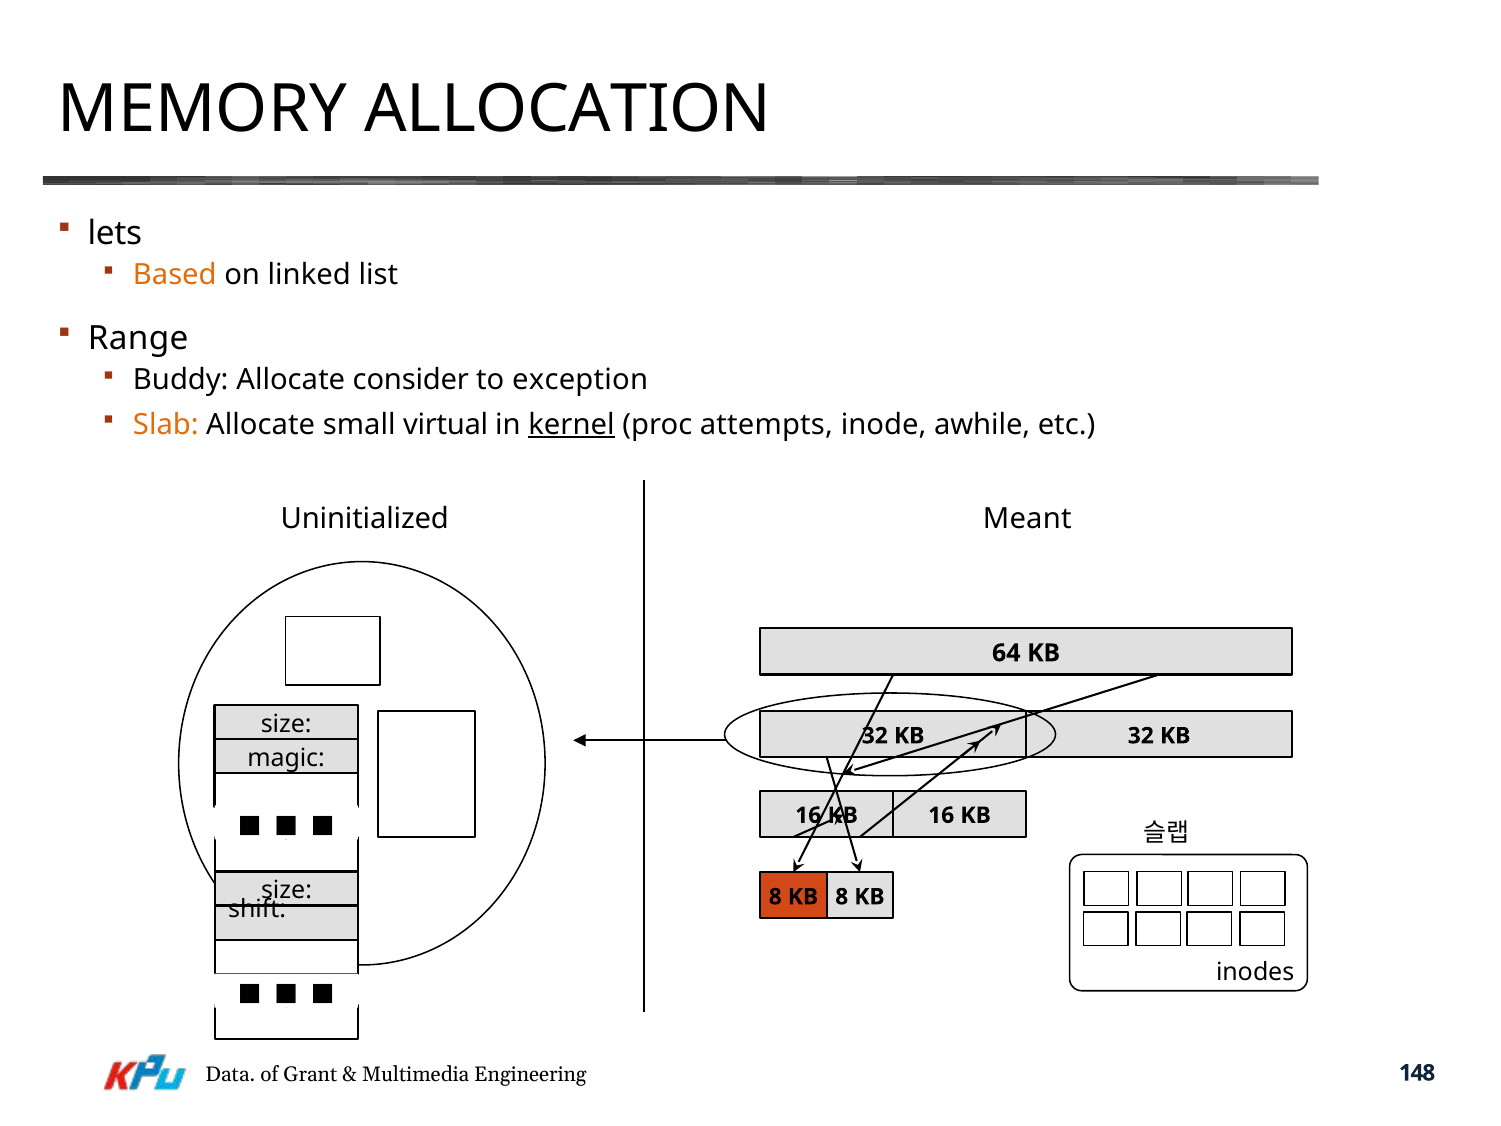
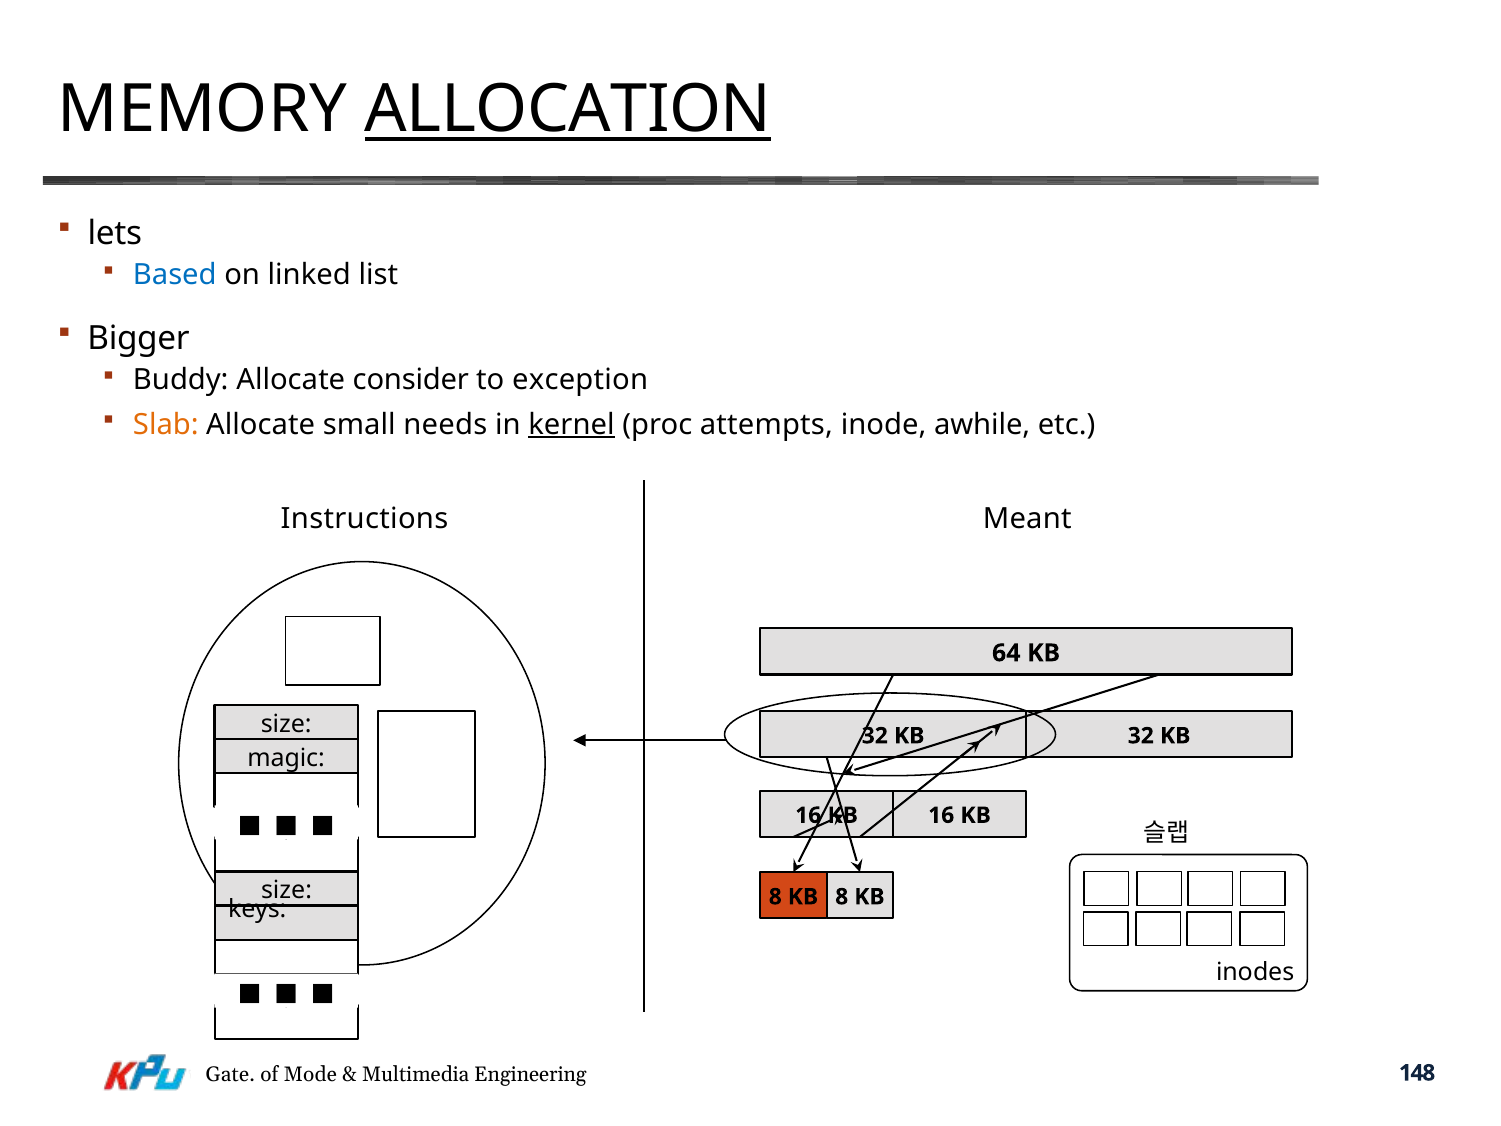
ALLOCATION underline: none -> present
Based colour: orange -> blue
Range: Range -> Bigger
virtual: virtual -> needs
Uninitialized: Uninitialized -> Instructions
shift: shift -> keys
Data: Data -> Gate
Grant: Grant -> Mode
